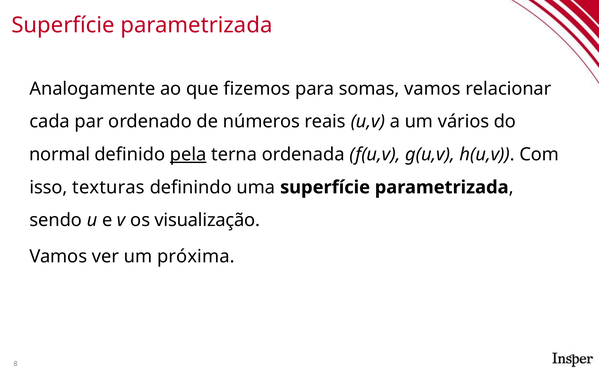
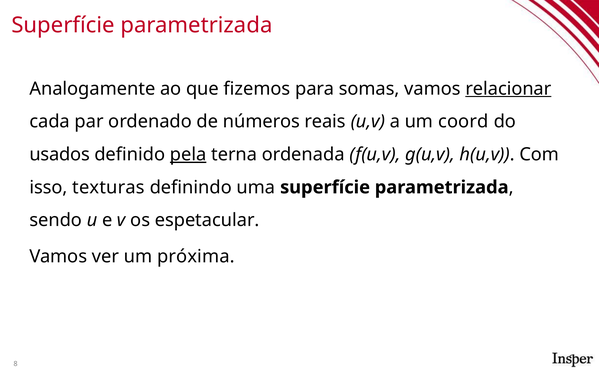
relacionar underline: none -> present
vários: vários -> coord
normal: normal -> usados
visualização: visualização -> espetacular
